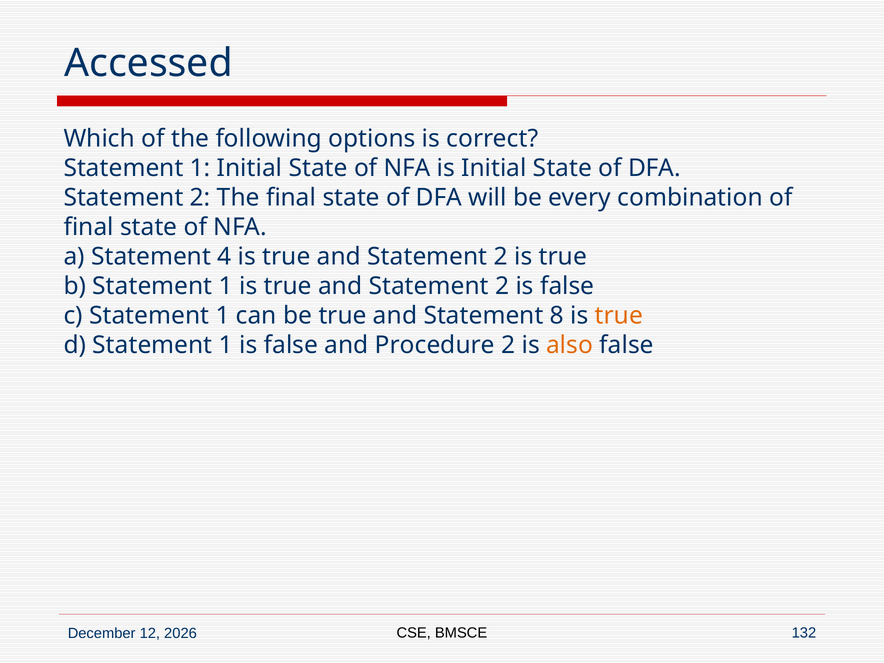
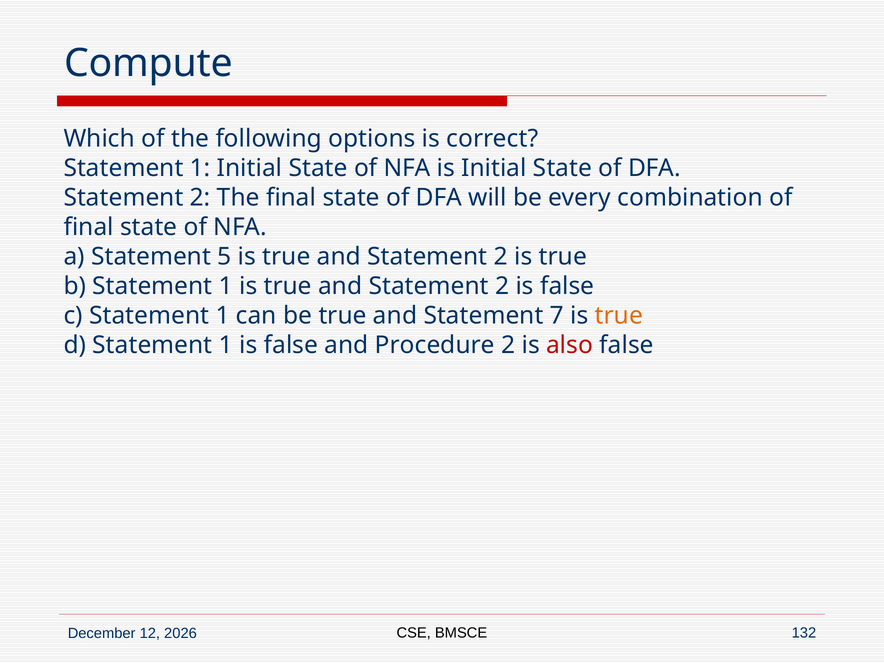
Accessed: Accessed -> Compute
4: 4 -> 5
8: 8 -> 7
also colour: orange -> red
